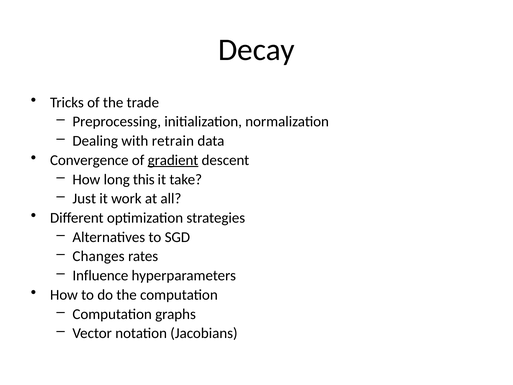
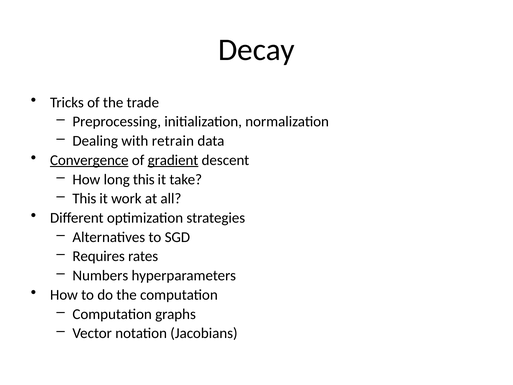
Convergence underline: none -> present
Just at (84, 199): Just -> This
Changes: Changes -> Requires
Influence: Influence -> Numbers
